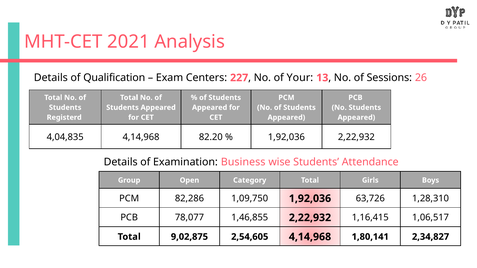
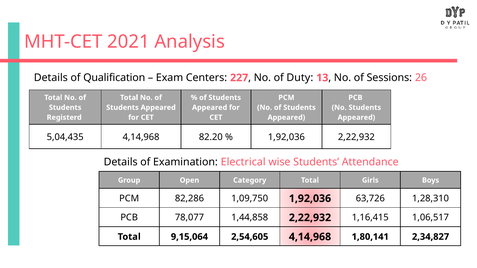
Your: Your -> Duty
4,04,835: 4,04,835 -> 5,04,435
Business: Business -> Electrical
1,46,855: 1,46,855 -> 1,44,858
9,02,875: 9,02,875 -> 9,15,064
